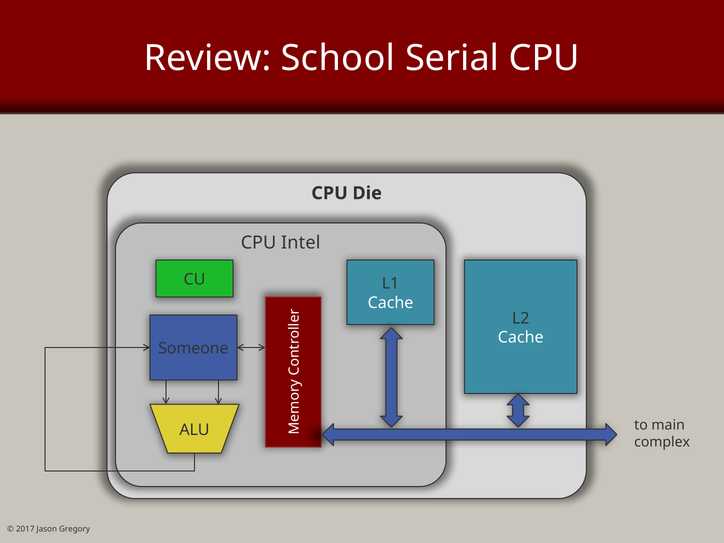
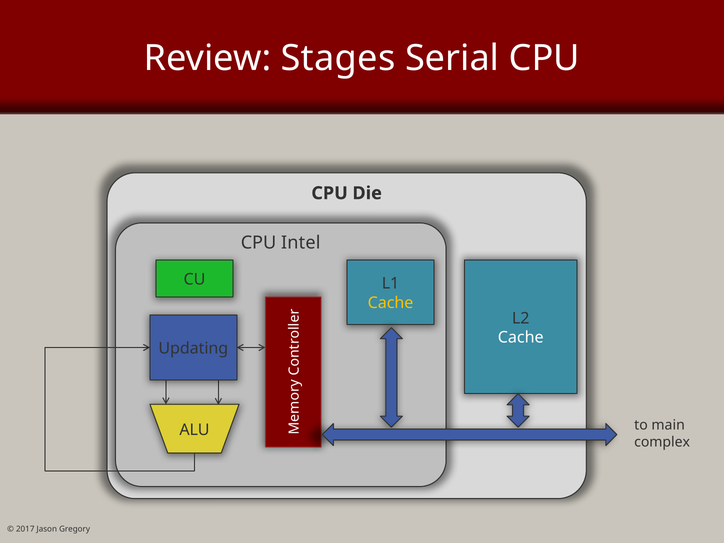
School: School -> Stages
Cache at (391, 303) colour: white -> yellow
Someone: Someone -> Updating
